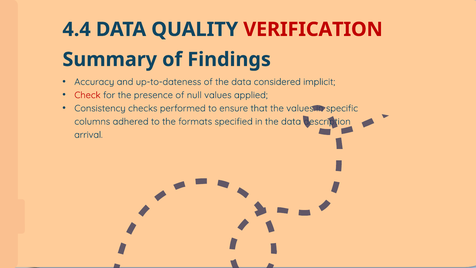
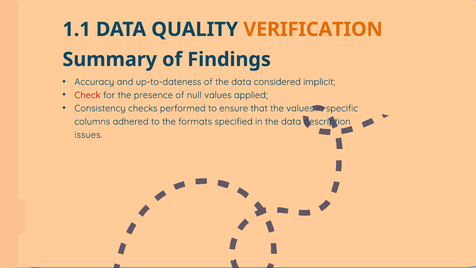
4.4: 4.4 -> 1.1
VERIFICATION colour: red -> orange
arrival: arrival -> issues
